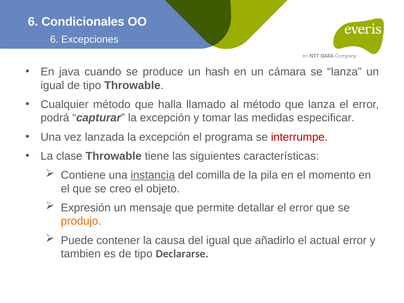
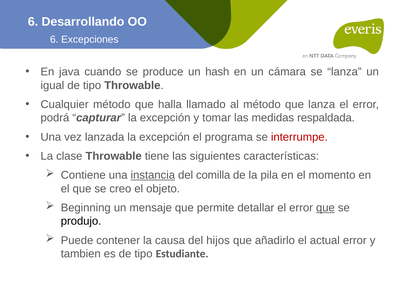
Condicionales: Condicionales -> Desarrollando
especificar: especificar -> respaldada
Expresión: Expresión -> Beginning
que at (325, 208) underline: none -> present
produjo colour: orange -> black
del igual: igual -> hijos
Declararse: Declararse -> Estudiante
